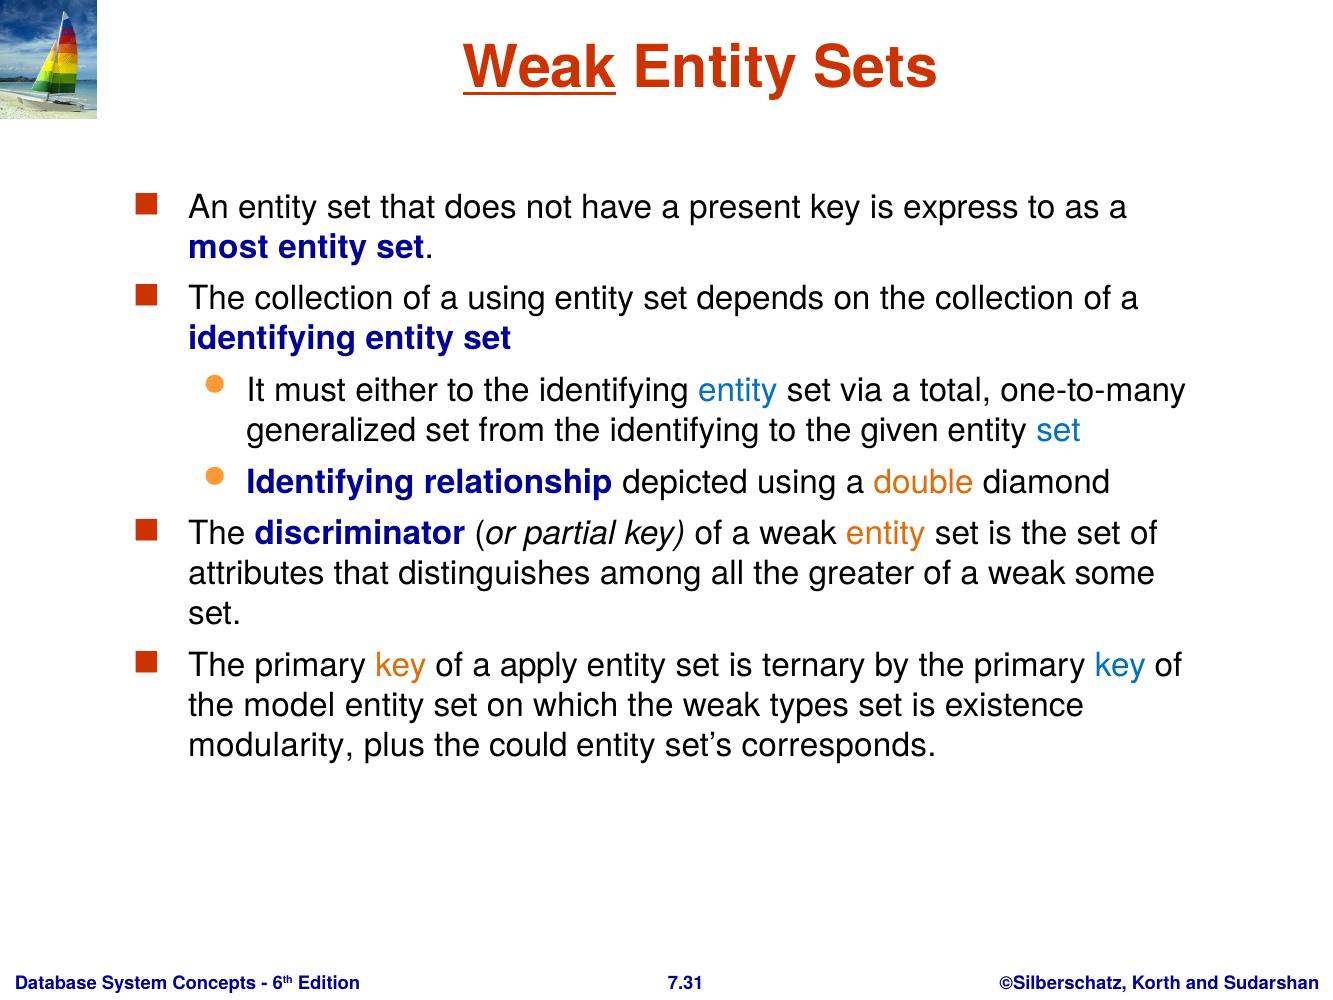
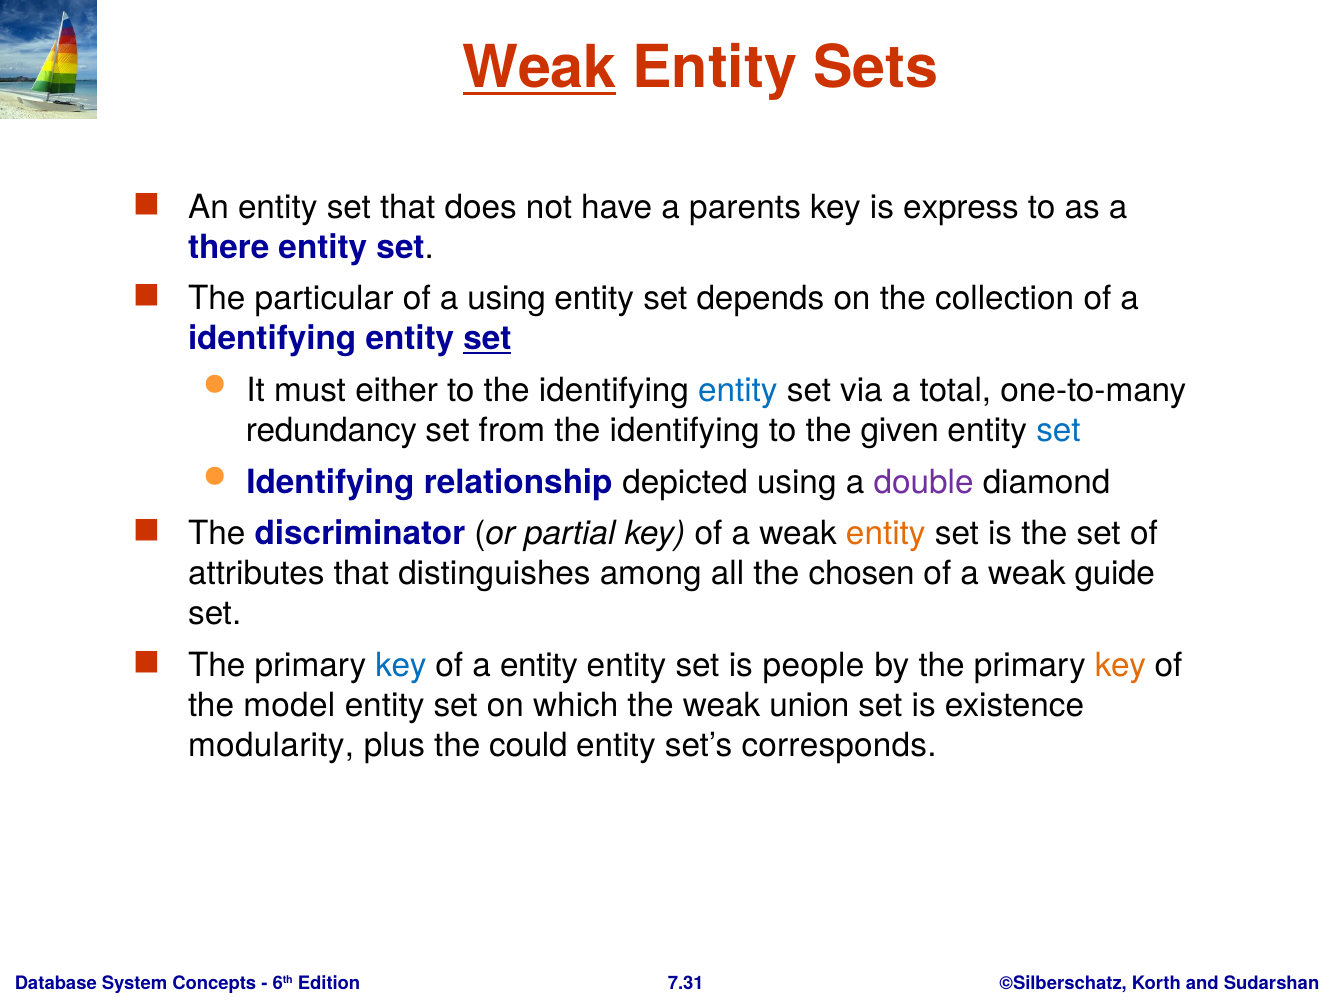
present: present -> parents
most: most -> there
collection at (324, 299): collection -> particular
set at (487, 339) underline: none -> present
generalized: generalized -> redundancy
double colour: orange -> purple
greater: greater -> chosen
some: some -> guide
key at (401, 665) colour: orange -> blue
a apply: apply -> entity
ternary: ternary -> people
key at (1120, 665) colour: blue -> orange
types: types -> union
